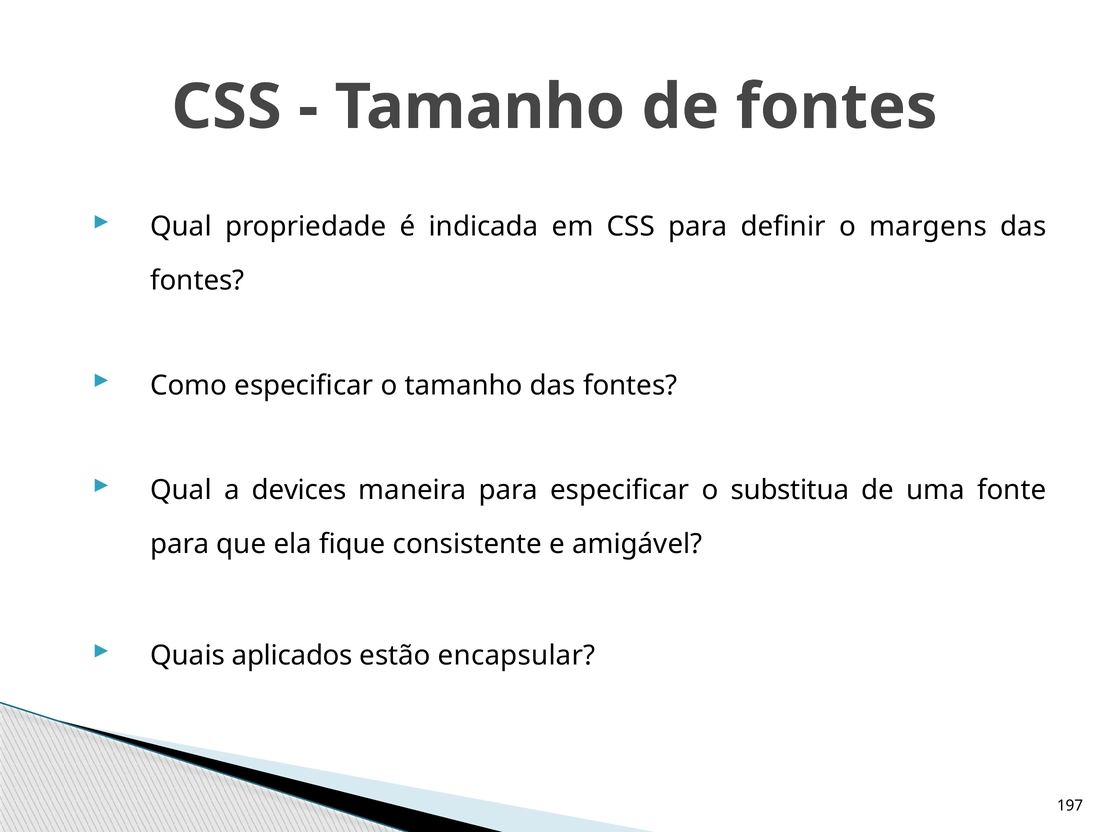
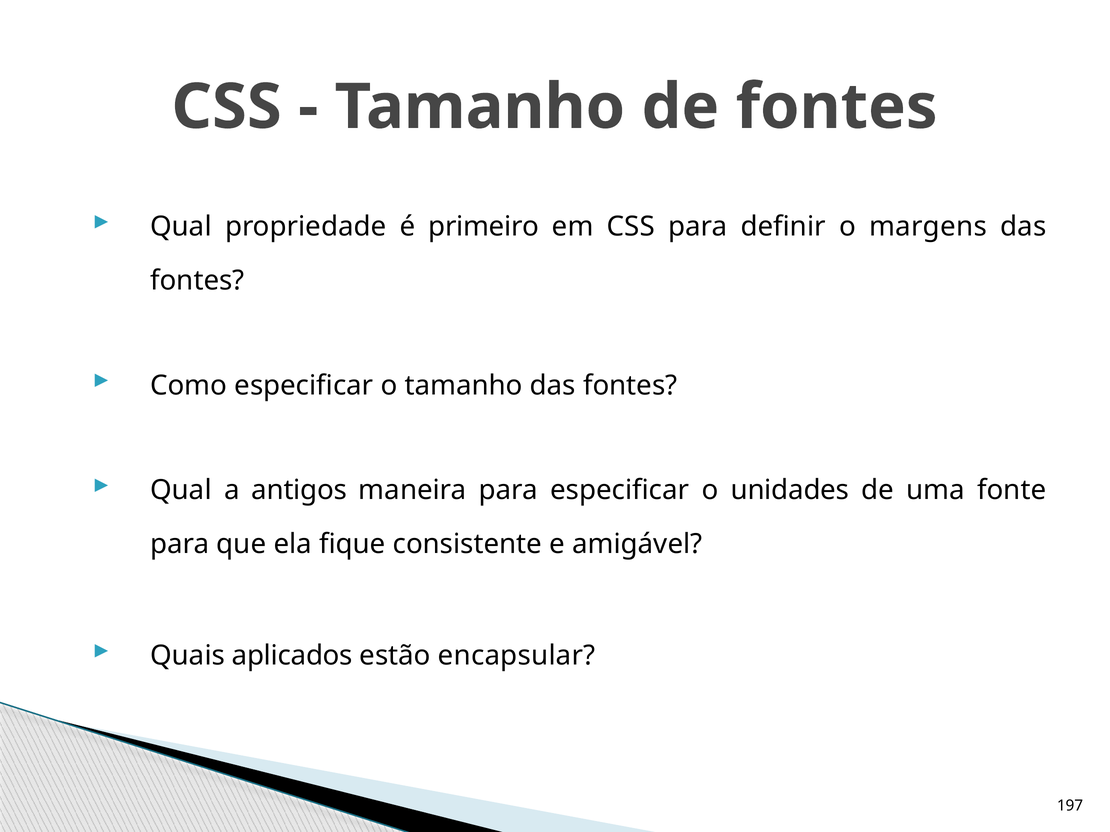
indicada: indicada -> primeiro
devices: devices -> antigos
substitua: substitua -> unidades
